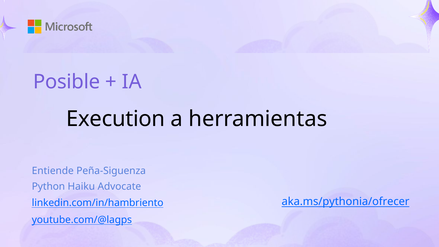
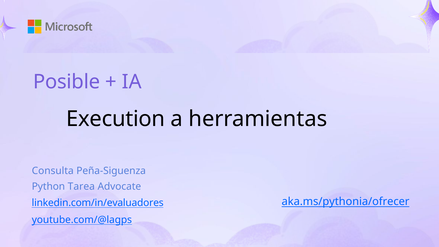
Entiende: Entiende -> Consulta
Haiku: Haiku -> Tarea
linkedin.com/in/hambriento: linkedin.com/in/hambriento -> linkedin.com/in/evaluadores
